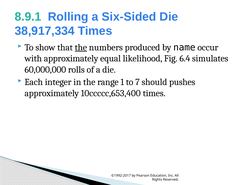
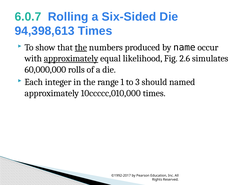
8.9.1: 8.9.1 -> 6.0.7
38,917,334: 38,917,334 -> 94,398,613
approximately at (71, 58) underline: none -> present
6.4: 6.4 -> 2.6
7: 7 -> 3
pushes: pushes -> named
10ccccc,653,400: 10ccccc,653,400 -> 10ccccc,010,000
